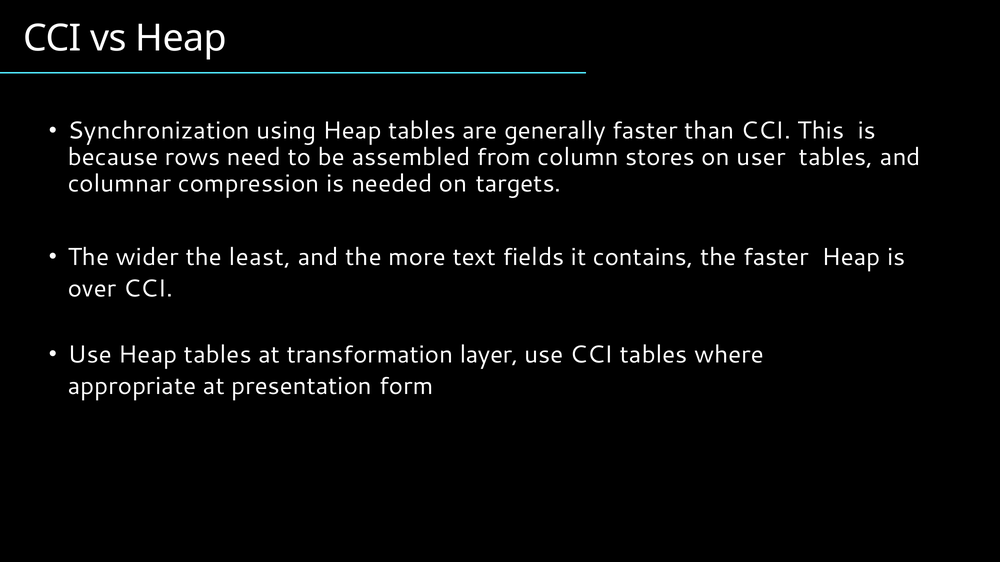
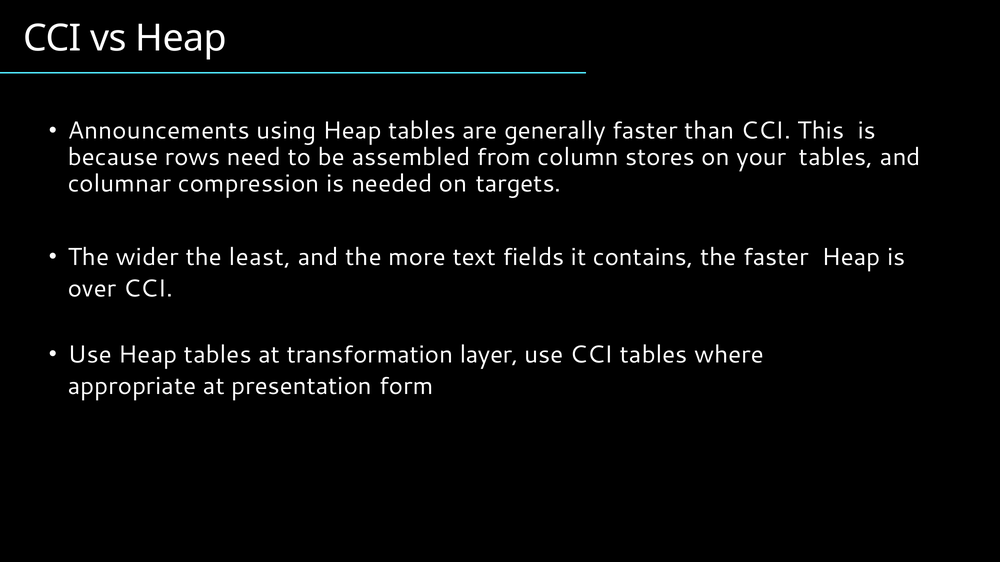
Synchronization: Synchronization -> Announcements
user: user -> your
